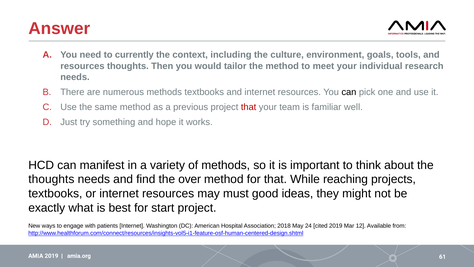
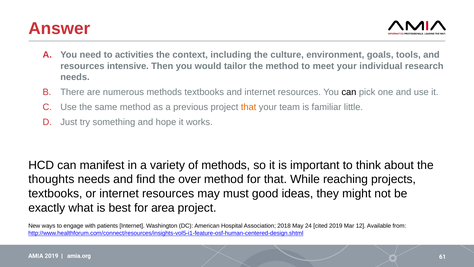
currently: currently -> activities
resources thoughts: thoughts -> intensive
that at (249, 107) colour: red -> orange
well: well -> little
start: start -> area
